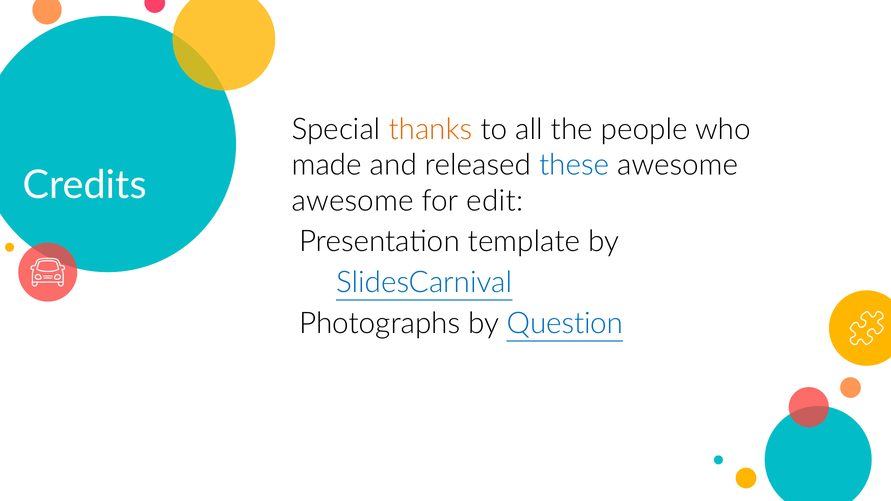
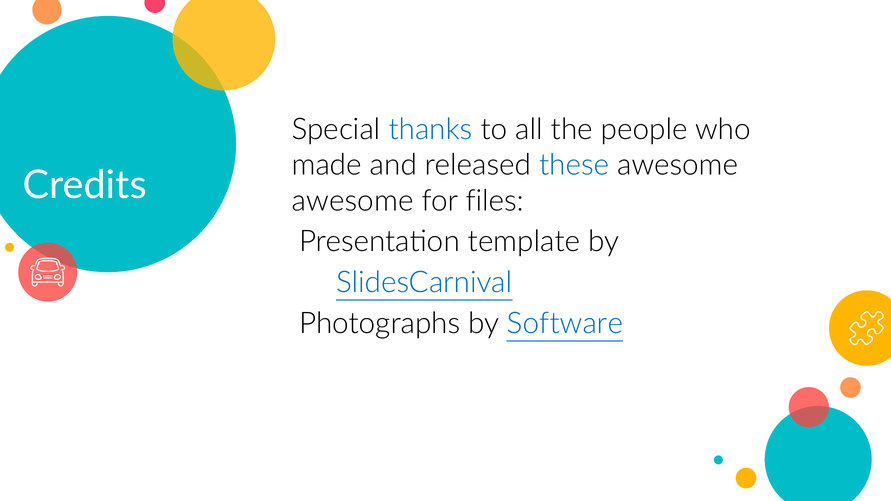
thanks colour: orange -> blue
edit: edit -> files
Question: Question -> Software
